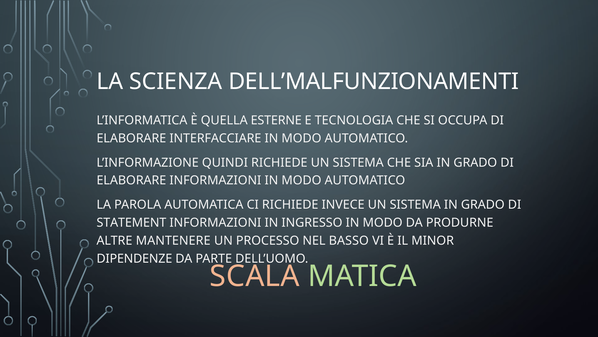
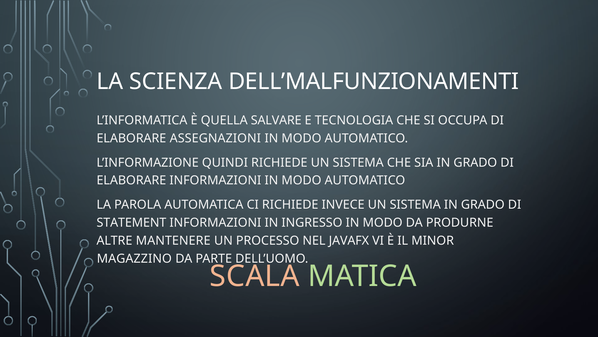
ESTERNE: ESTERNE -> SALVARE
INTERFACCIARE: INTERFACCIARE -> ASSEGNAZIONI
BASSO: BASSO -> JAVAFX
DIPENDENZE: DIPENDENZE -> MAGAZZINO
